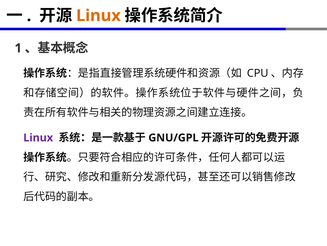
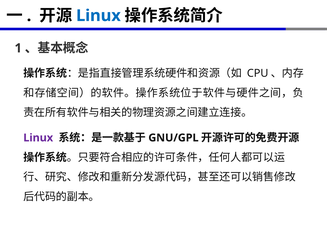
Linux at (98, 16) colour: orange -> blue
